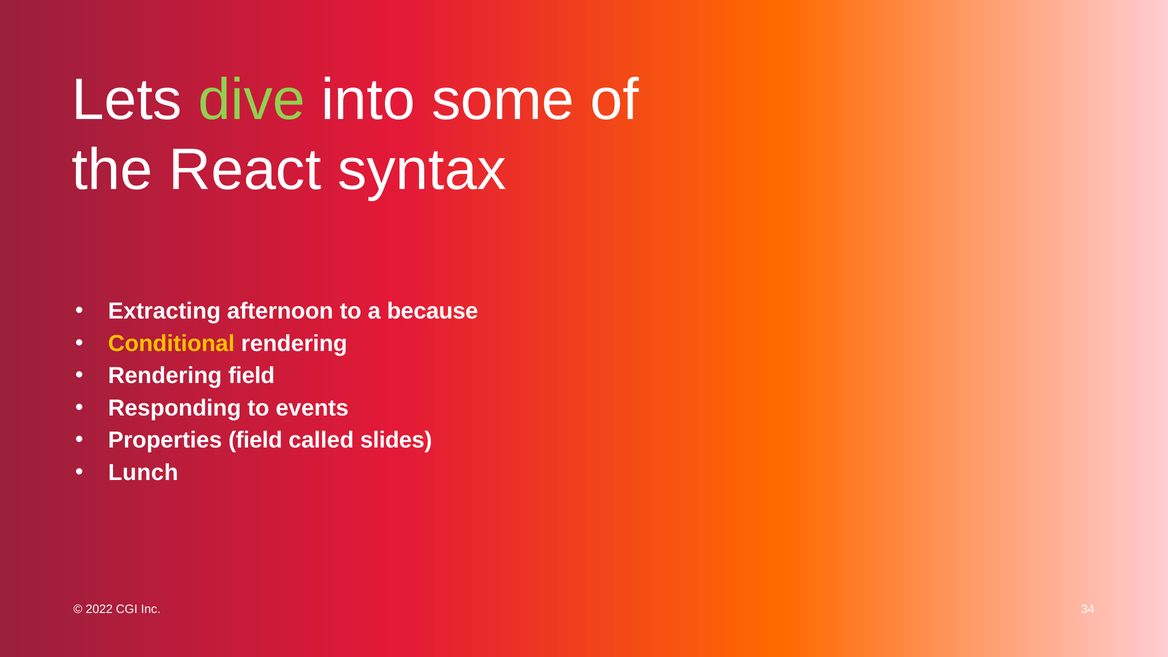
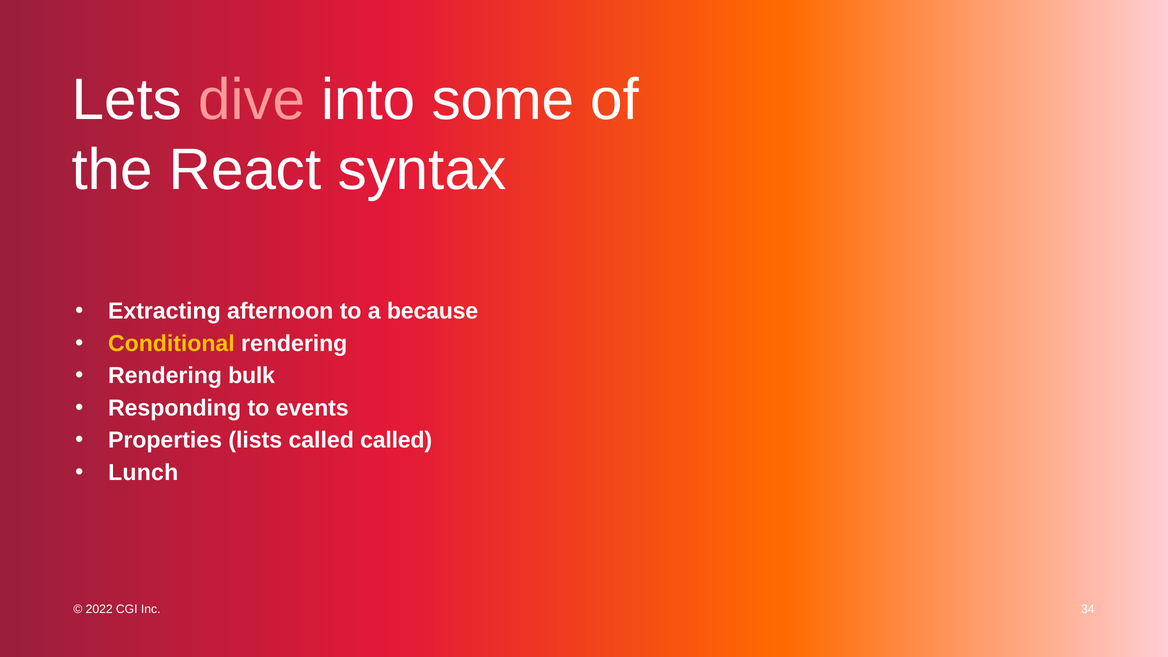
dive colour: light green -> pink
Rendering field: field -> bulk
Properties field: field -> lists
called slides: slides -> called
